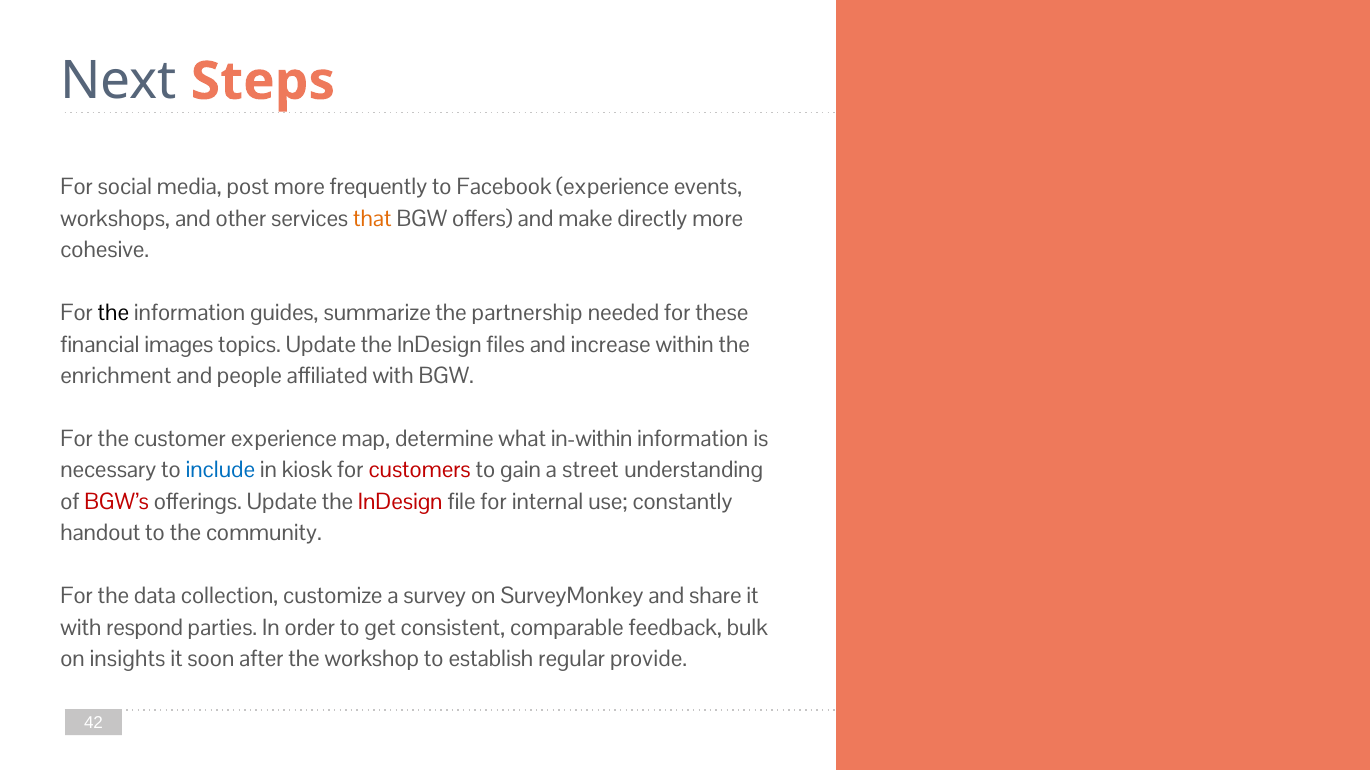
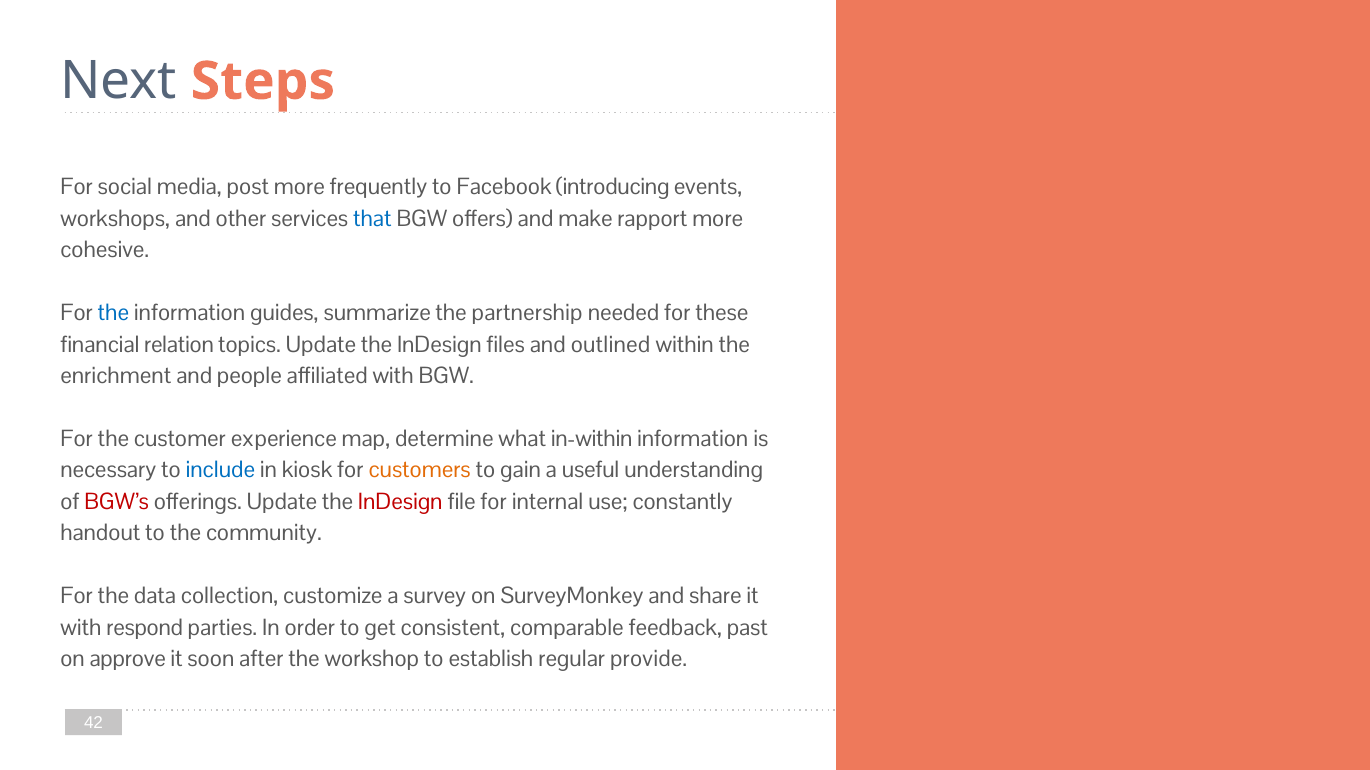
Facebook experience: experience -> introducing
that colour: orange -> blue
directly: directly -> rapport
the at (113, 313) colour: black -> blue
images: images -> relation
increase: increase -> outlined
customers colour: red -> orange
street: street -> useful
bulk: bulk -> past
insights: insights -> approve
